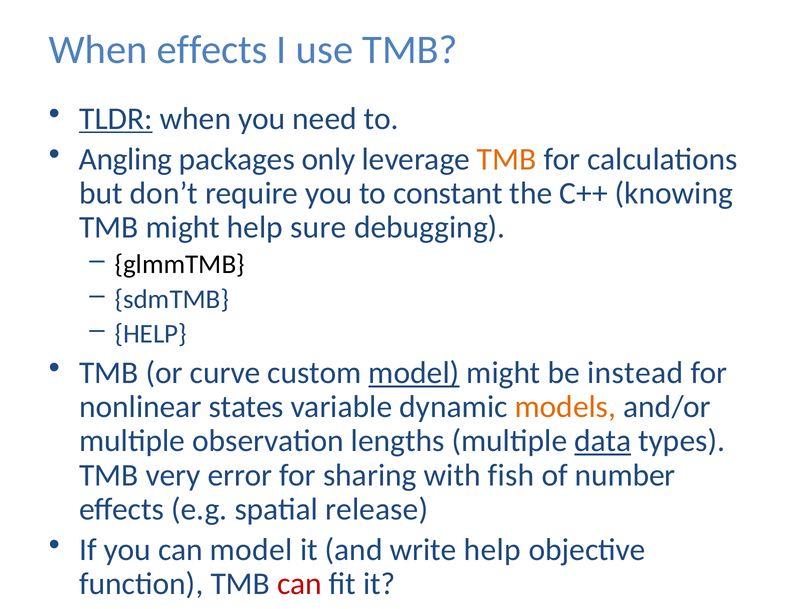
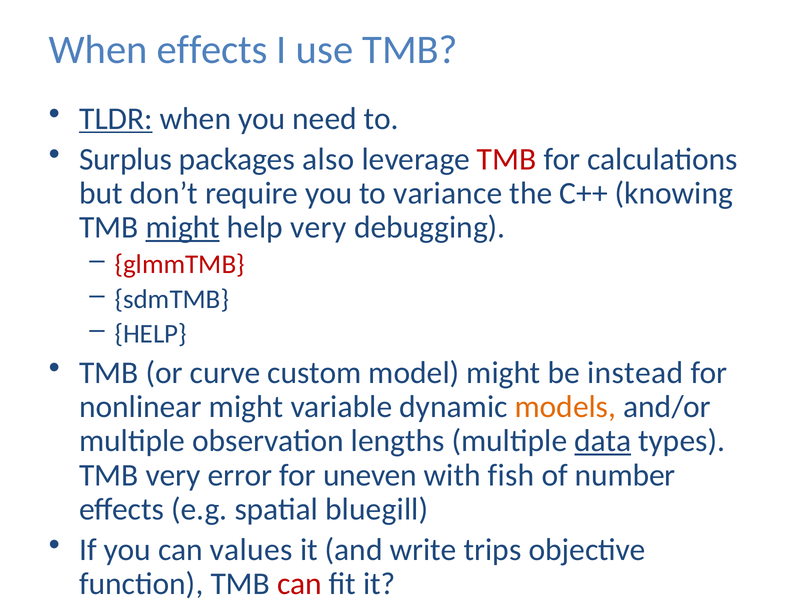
Angling: Angling -> Surplus
only: only -> also
TMB at (507, 159) colour: orange -> red
constant: constant -> variance
might at (183, 227) underline: none -> present
help sure: sure -> very
glmmTMB colour: black -> red
model at (414, 373) underline: present -> none
nonlinear states: states -> might
sharing: sharing -> uneven
release: release -> bluegill
can model: model -> values
write help: help -> trips
